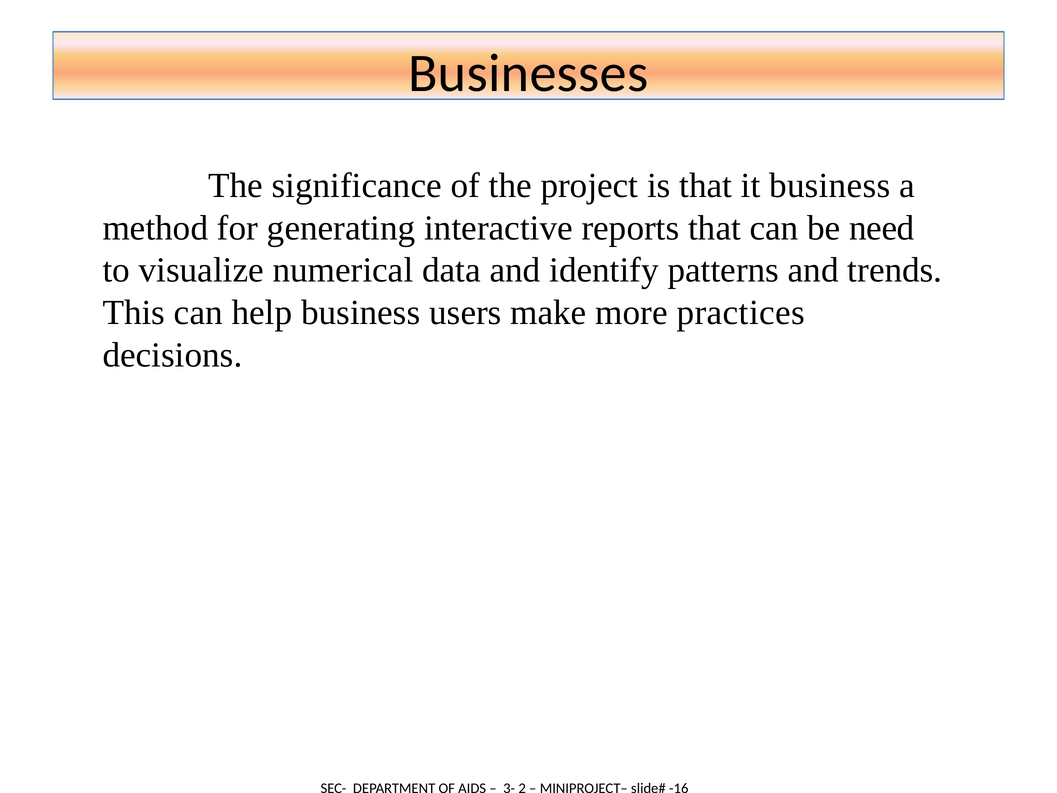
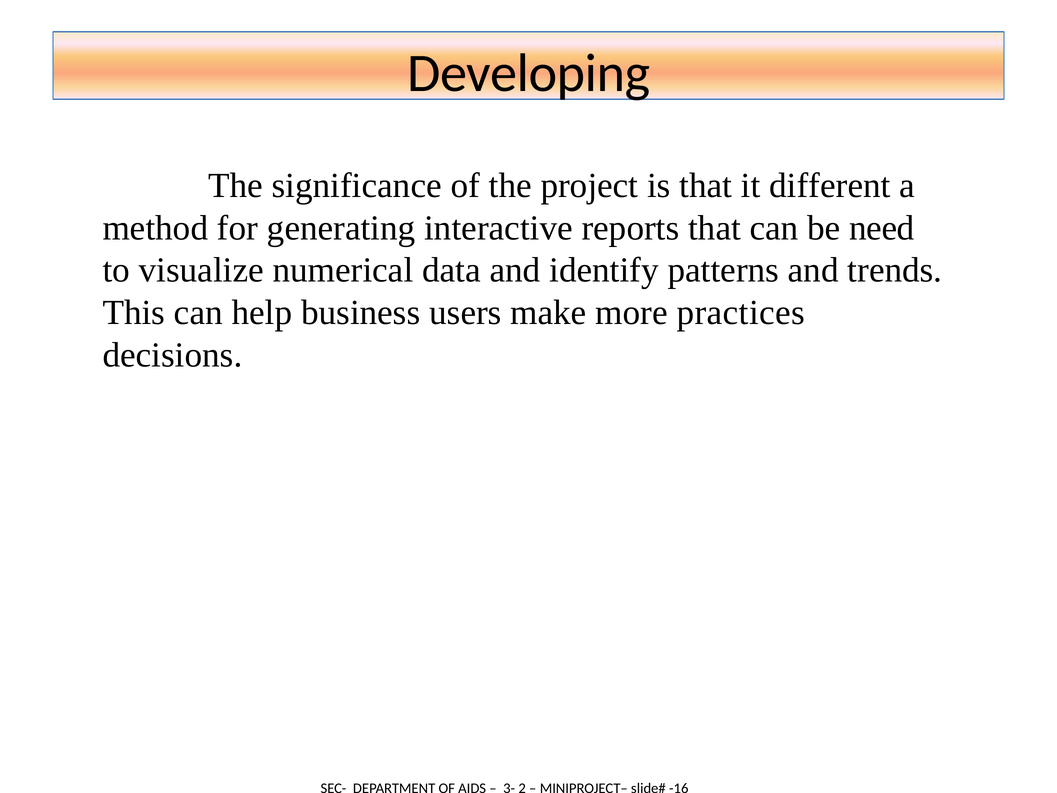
Businesses: Businesses -> Developing
it business: business -> different
